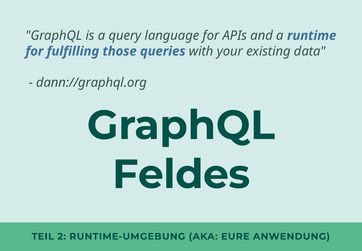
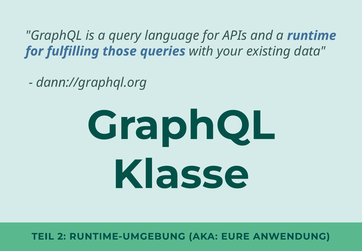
Feldes: Feldes -> Klasse
